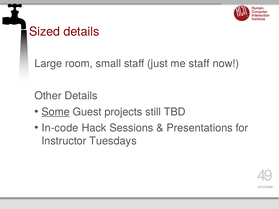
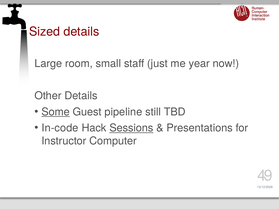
me staff: staff -> year
projects: projects -> pipeline
Sessions underline: none -> present
Tuesdays: Tuesdays -> Computer
